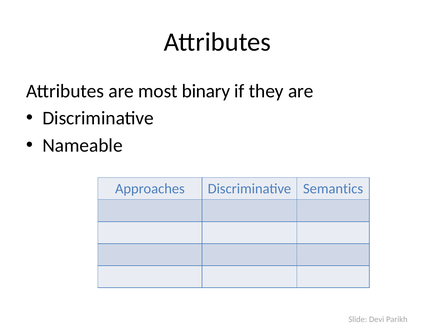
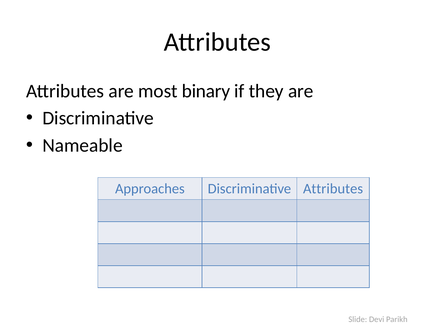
Discriminative Semantics: Semantics -> Attributes
